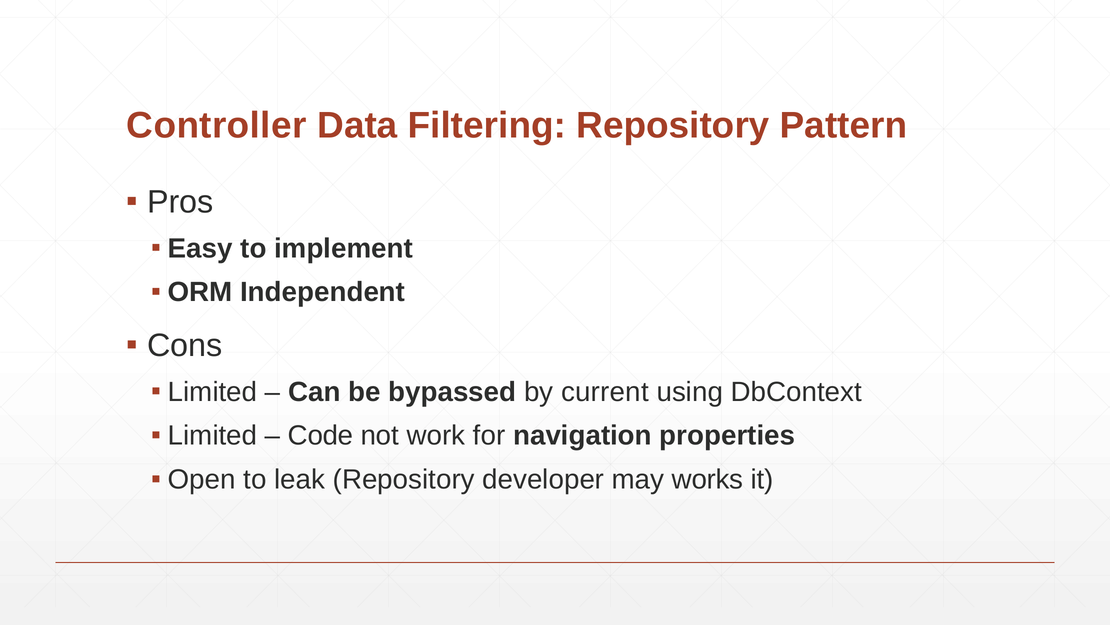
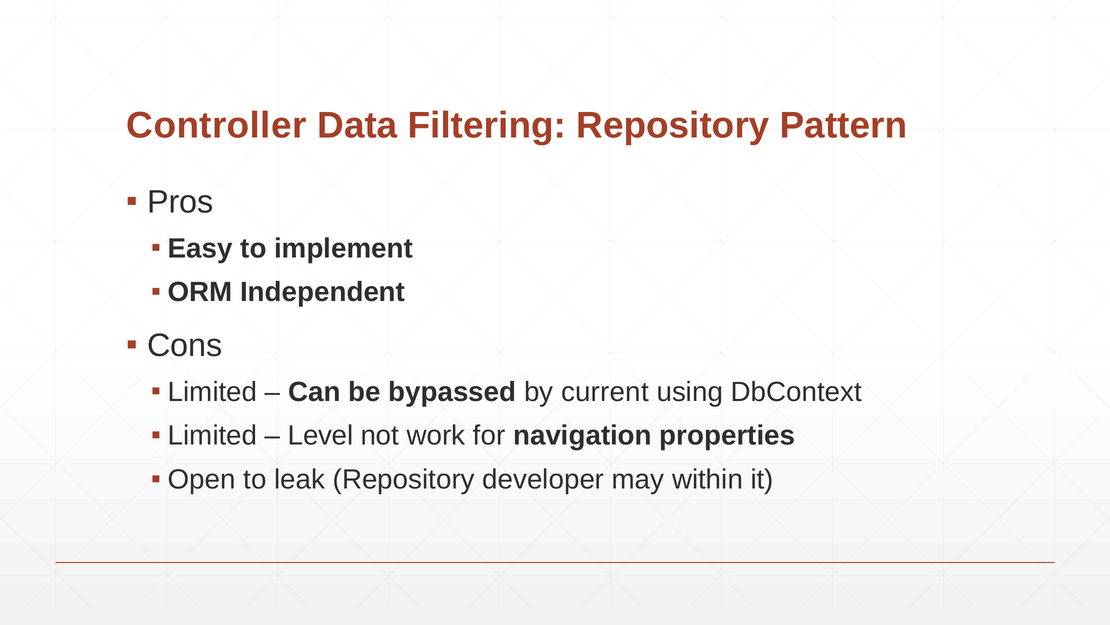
Code: Code -> Level
works: works -> within
